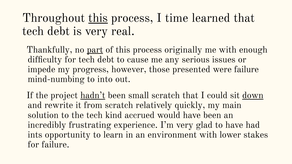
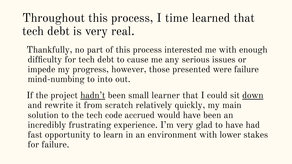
this at (98, 18) underline: present -> none
part underline: present -> none
originally: originally -> interested
small scratch: scratch -> learner
kind: kind -> code
ints: ints -> fast
